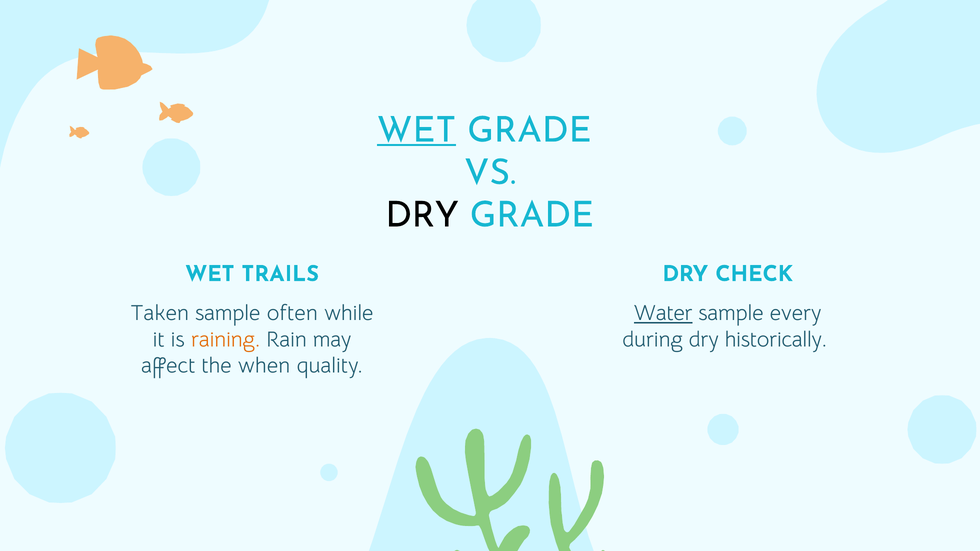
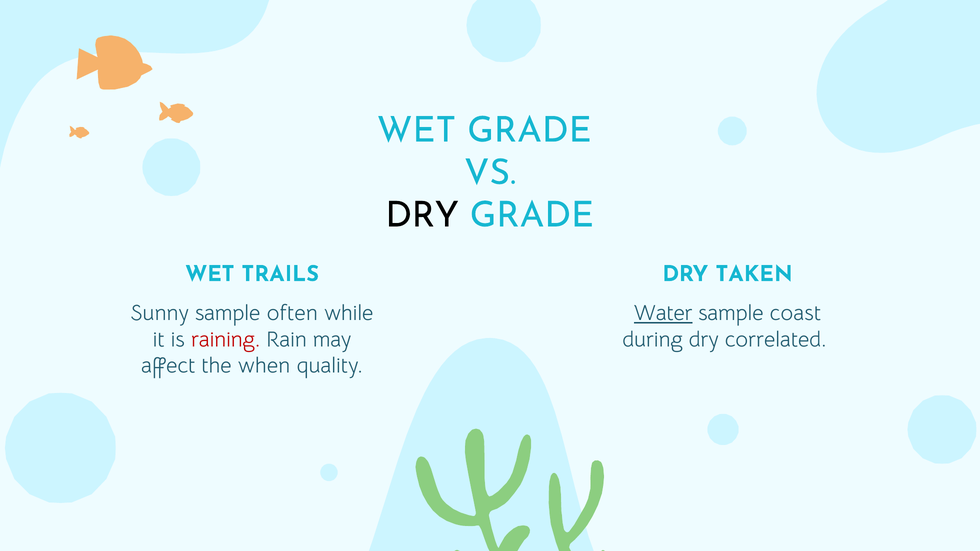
WET at (416, 130) underline: present -> none
CHECK: CHECK -> TAKEN
Taken: Taken -> Sunny
every: every -> coast
raining colour: orange -> red
historically: historically -> correlated
